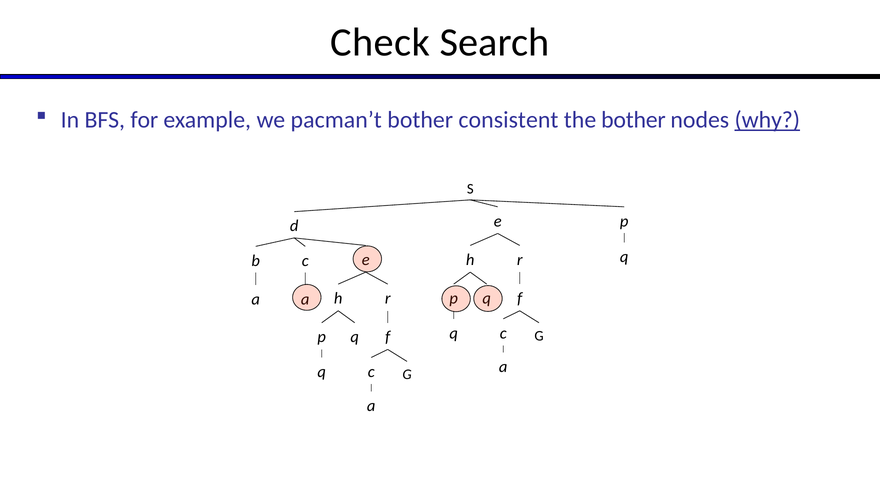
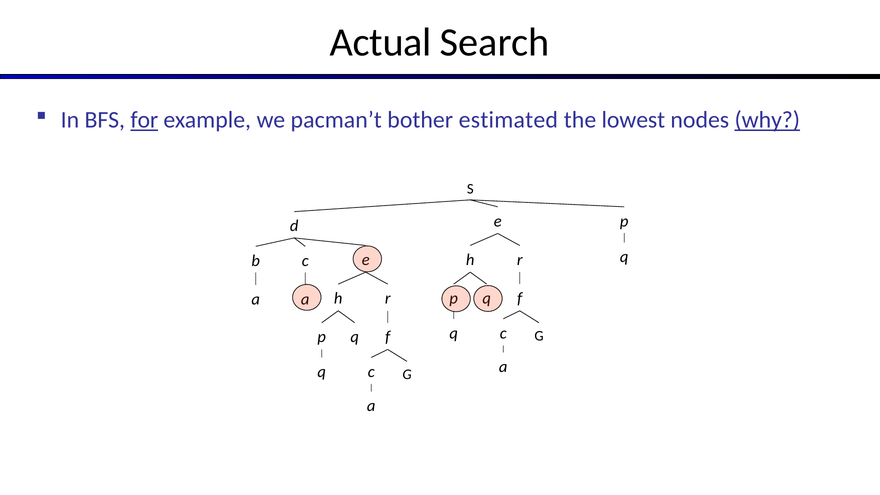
Check: Check -> Actual
for underline: none -> present
consistent: consistent -> estimated
the bother: bother -> lowest
